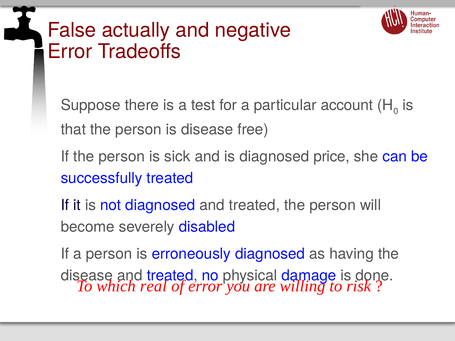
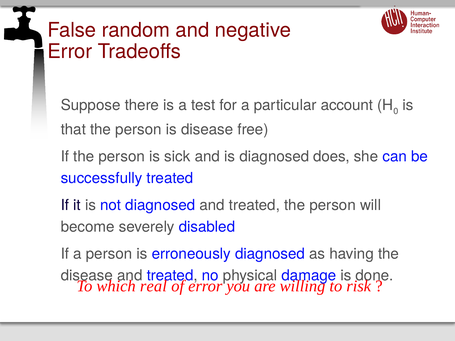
actually: actually -> random
price: price -> does
